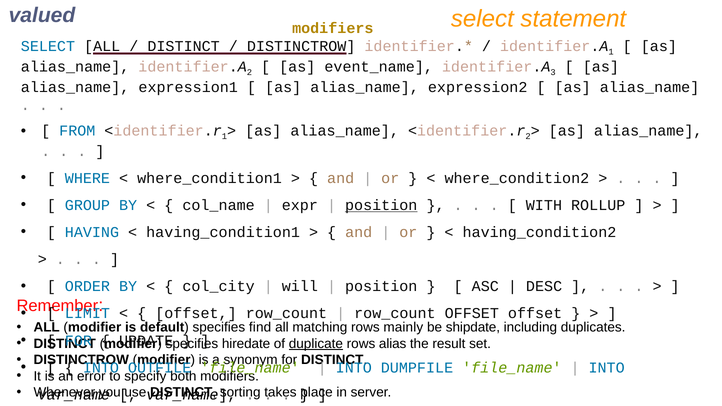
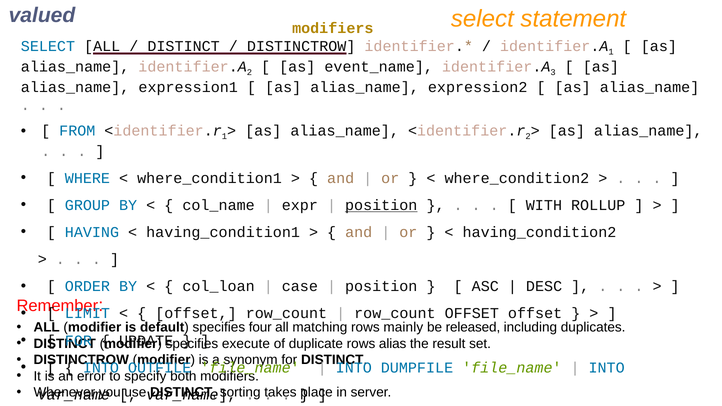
col_city: col_city -> col_loan
will: will -> case
find: find -> four
shipdate: shipdate -> released
hiredate: hiredate -> execute
duplicate underline: present -> none
